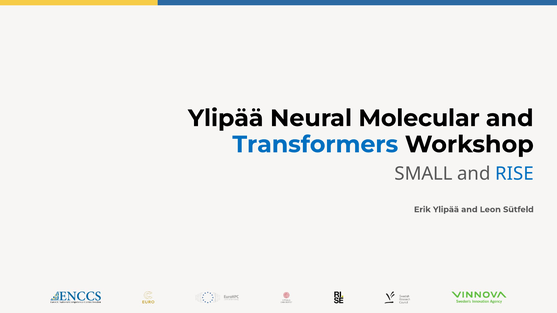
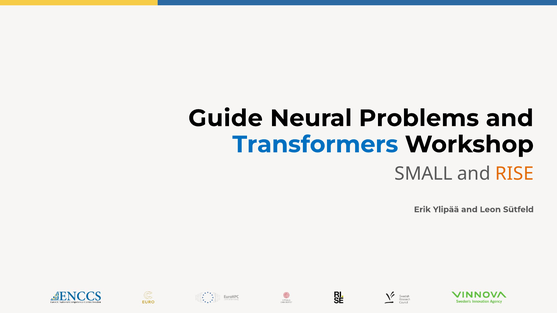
Ylipää at (226, 118): Ylipää -> Guide
Molecular: Molecular -> Problems
RISE colour: blue -> orange
